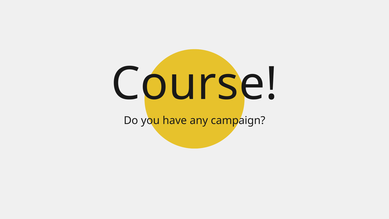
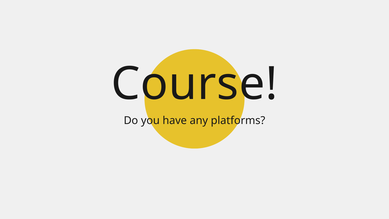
campaign: campaign -> platforms
